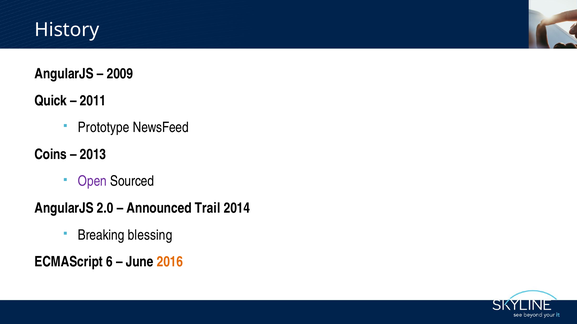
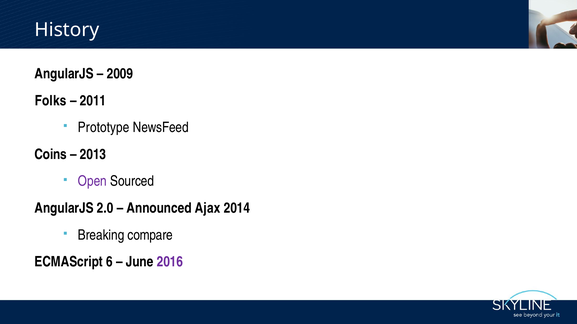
Quick: Quick -> Folks
Trail: Trail -> Ajax
blessing: blessing -> compare
2016 colour: orange -> purple
